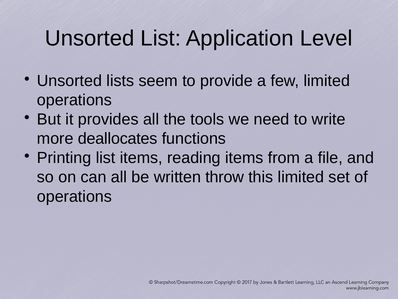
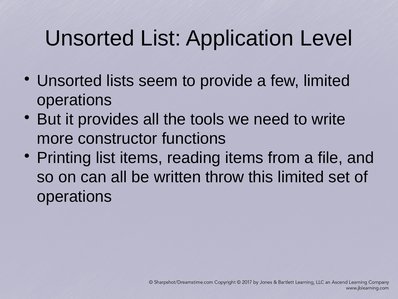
deallocates: deallocates -> constructor
